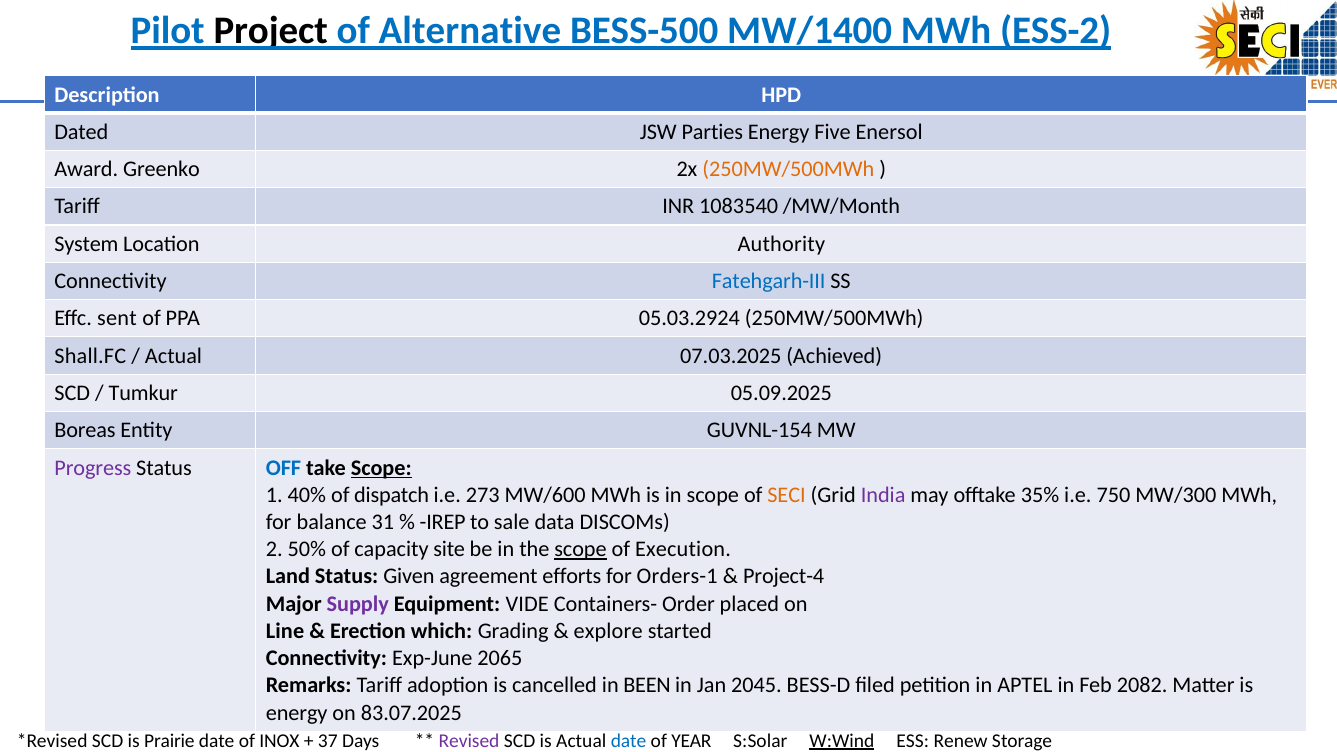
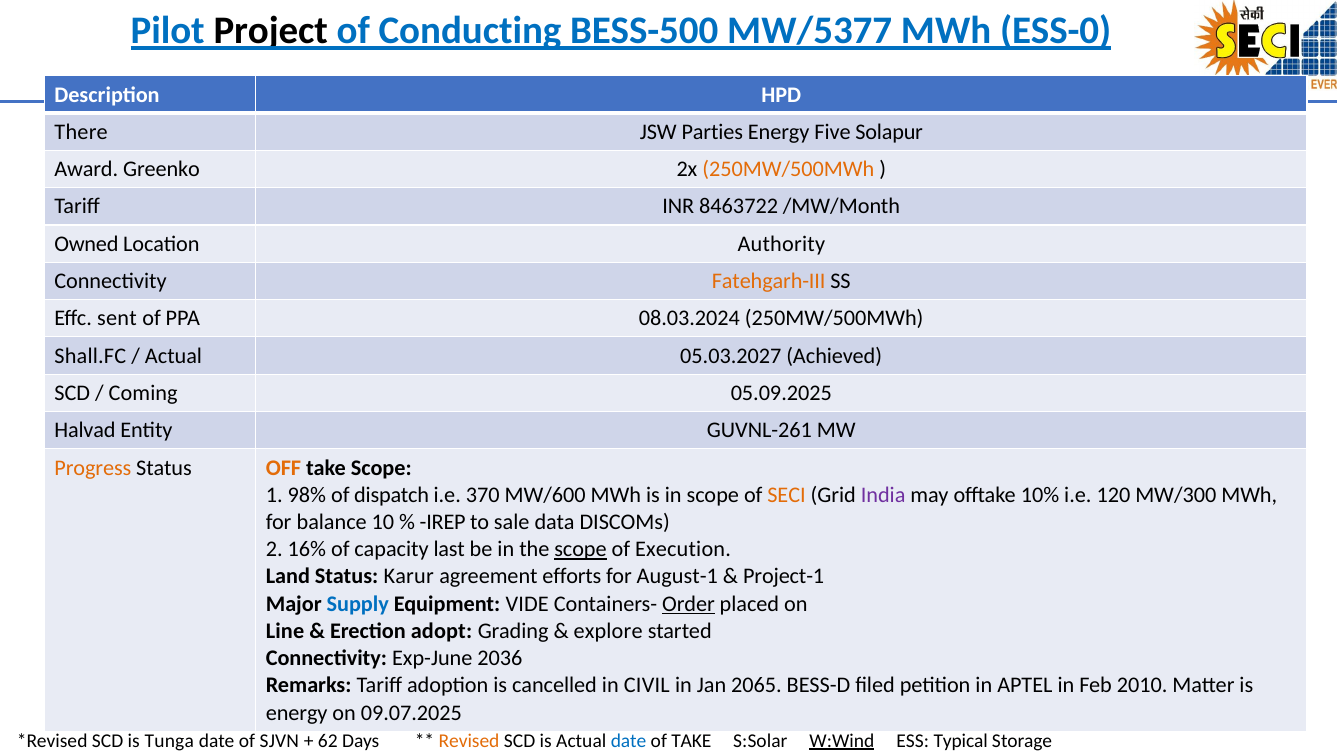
Alternative: Alternative -> Conducting
MW/1400: MW/1400 -> MW/5377
ESS-2: ESS-2 -> ESS-0
Dated: Dated -> There
Enersol: Enersol -> Solapur
1083540: 1083540 -> 8463722
System: System -> Owned
Fatehgarh-III colour: blue -> orange
05.03.2924: 05.03.2924 -> 08.03.2024
07.03.2025: 07.03.2025 -> 05.03.2027
Tumkur: Tumkur -> Coming
Boreas: Boreas -> Halvad
GUVNL-154: GUVNL-154 -> GUVNL-261
Progress colour: purple -> orange
OFF colour: blue -> orange
Scope at (381, 468) underline: present -> none
40%: 40% -> 98%
273: 273 -> 370
35%: 35% -> 10%
750: 750 -> 120
31: 31 -> 10
50%: 50% -> 16%
site: site -> last
Given: Given -> Karur
Orders-1: Orders-1 -> August-1
Project-4: Project-4 -> Project-1
Supply colour: purple -> blue
Order underline: none -> present
which: which -> adopt
2065: 2065 -> 2036
BEEN: BEEN -> CIVIL
2045: 2045 -> 2065
2082: 2082 -> 2010
83.07.2025: 83.07.2025 -> 09.07.2025
Prairie: Prairie -> Tunga
INOX: INOX -> SJVN
37: 37 -> 62
Revised colour: purple -> orange
of YEAR: YEAR -> TAKE
Renew: Renew -> Typical
